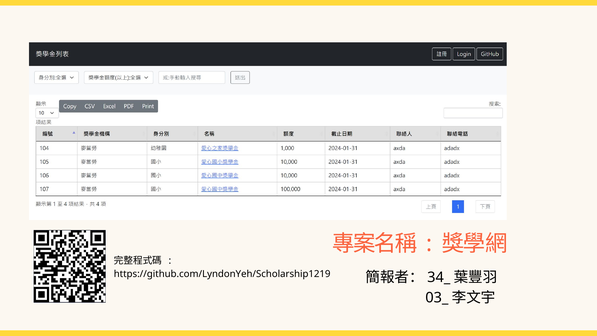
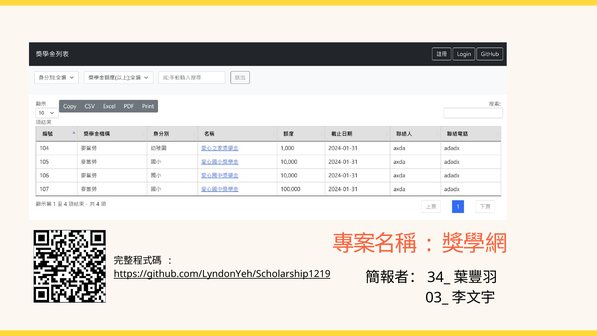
https://github.com/LyndonYeh/Scholarship1219 underline: none -> present
